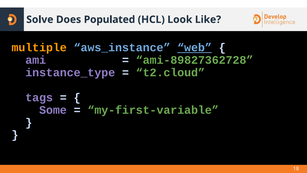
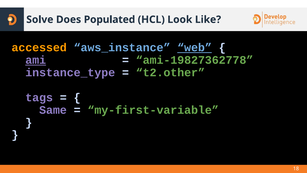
multiple: multiple -> accessed
ami underline: none -> present
ami-89827362728: ami-89827362728 -> ami-19827362778
t2.cloud: t2.cloud -> t2.other
Some: Some -> Same
